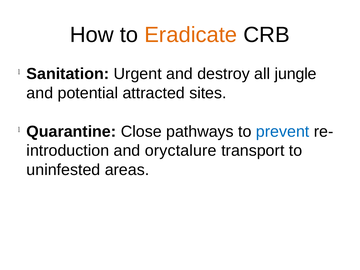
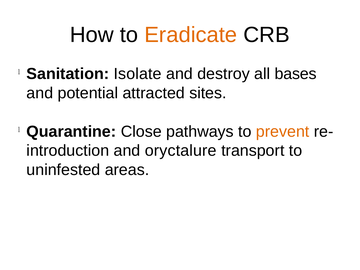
Urgent: Urgent -> Isolate
jungle: jungle -> bases
prevent colour: blue -> orange
